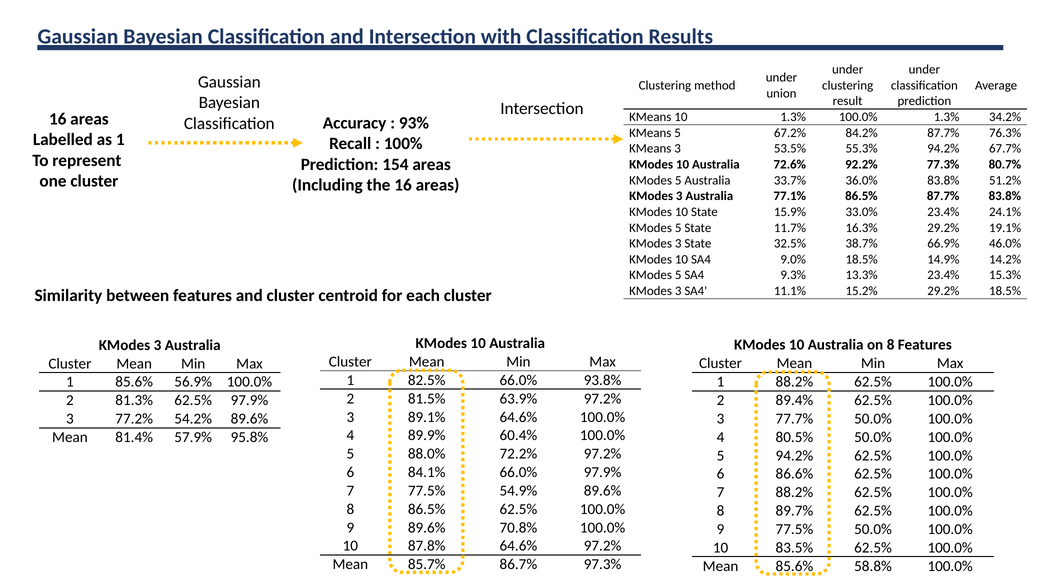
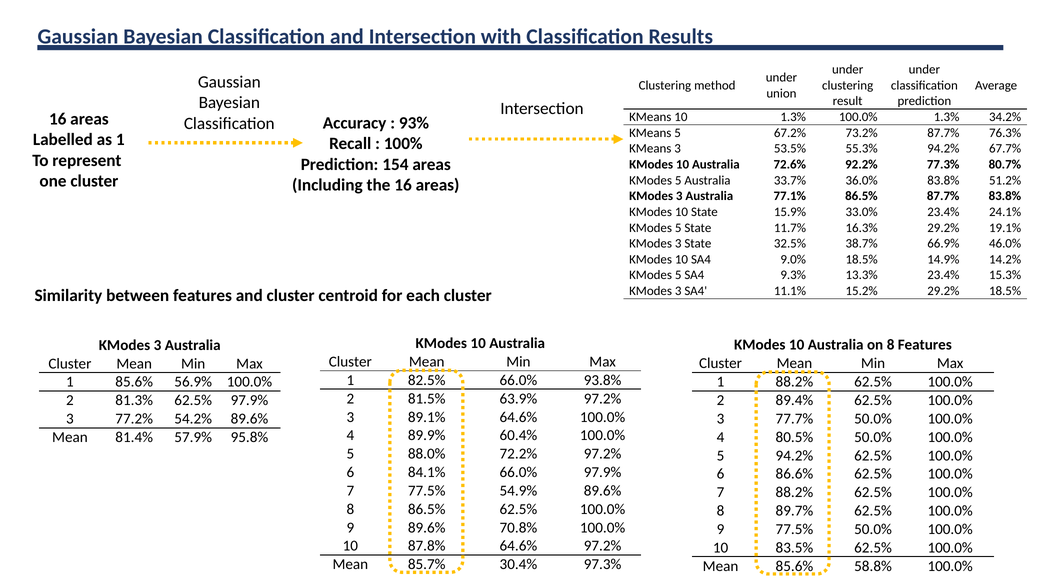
84.2%: 84.2% -> 73.2%
86.7%: 86.7% -> 30.4%
